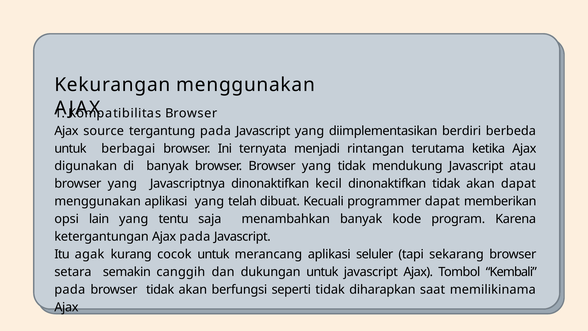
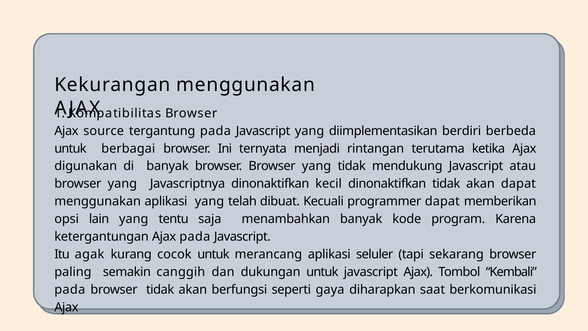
setara: setara -> paling
seperti tidak: tidak -> gaya
memilikinama: memilikinama -> berkomunikasi
